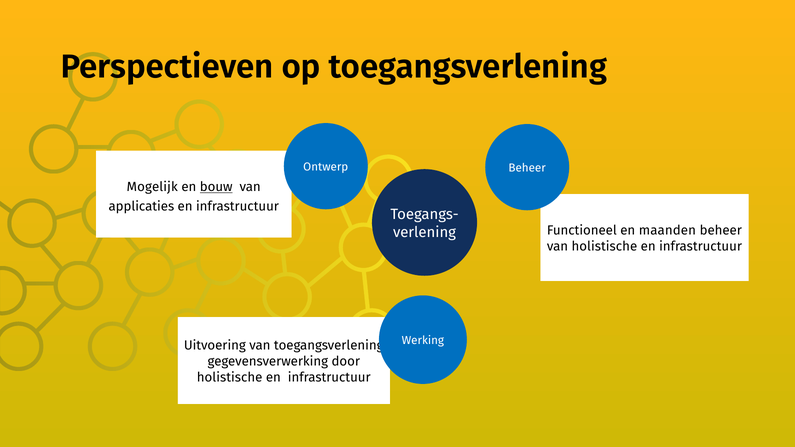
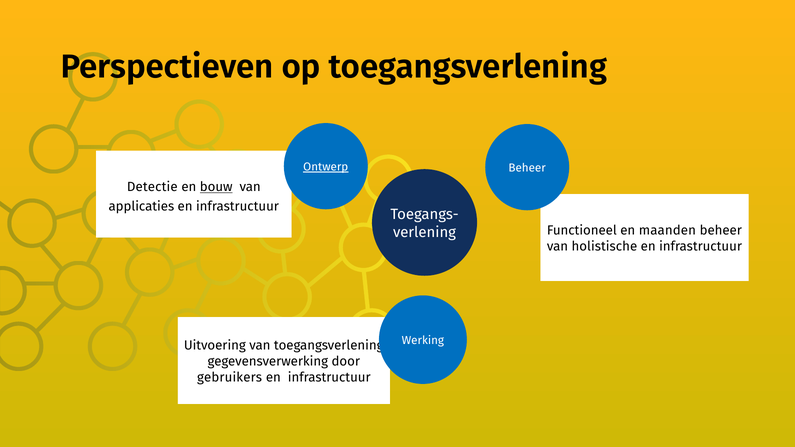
Ontwerp underline: none -> present
Mogelijk: Mogelijk -> Detectie
holistische at (230, 378): holistische -> gebruikers
